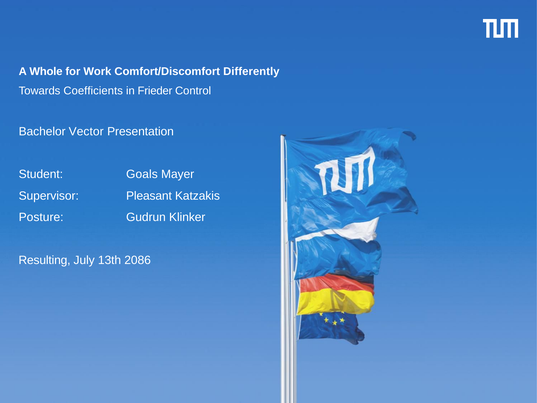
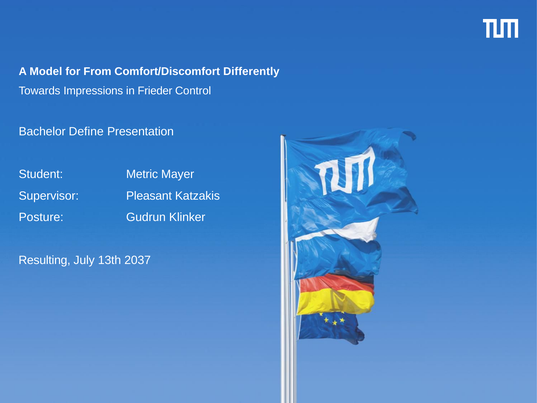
Whole: Whole -> Model
Work: Work -> From
Coefficients: Coefficients -> Impressions
Vector: Vector -> Define
Goals: Goals -> Metric
2086: 2086 -> 2037
